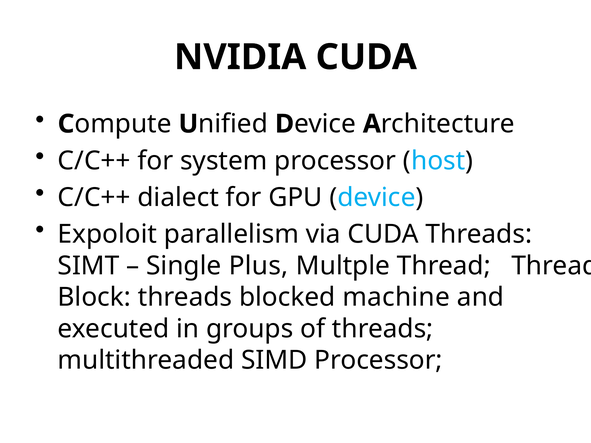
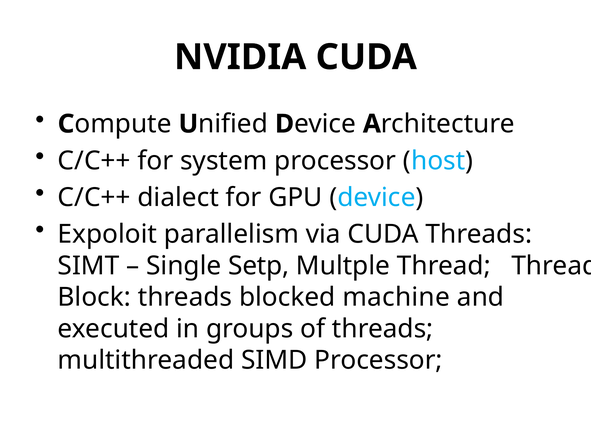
Plus: Plus -> Setp
